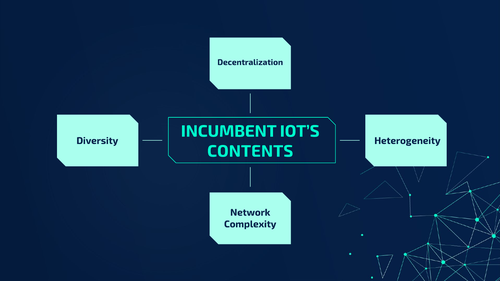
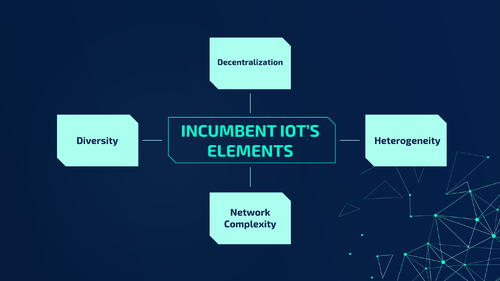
CONTENTS: CONTENTS -> ELEMENTS
